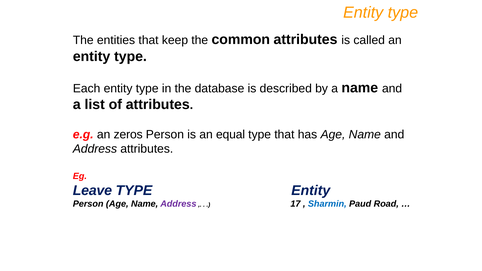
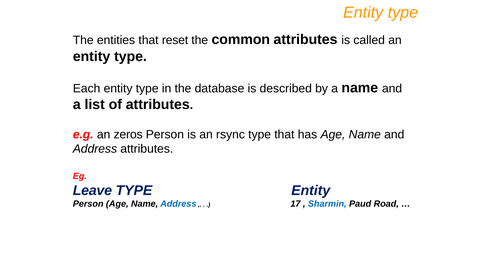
keep: keep -> reset
equal: equal -> rsync
Address at (178, 204) colour: purple -> blue
